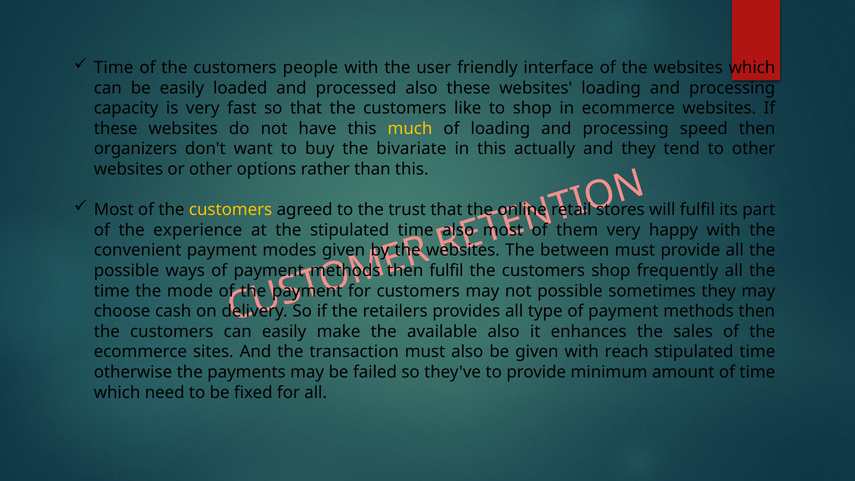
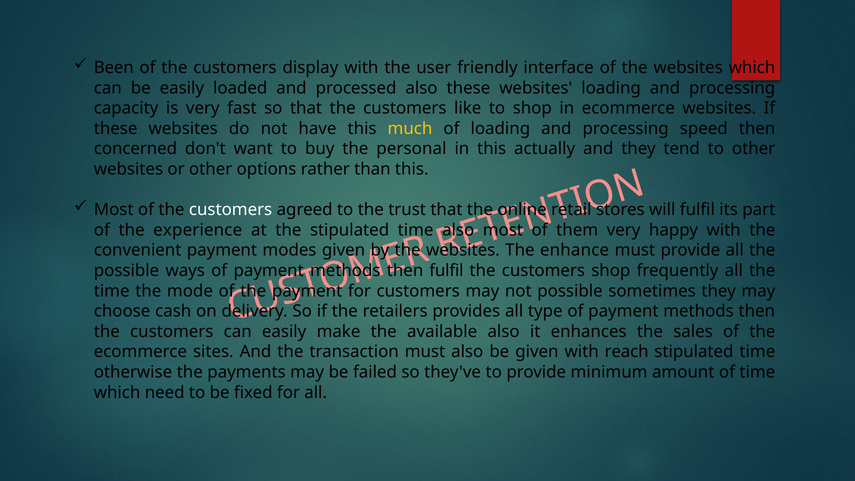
Time at (114, 68): Time -> Been
people: people -> display
organizers: organizers -> concerned
bivariate: bivariate -> personal
customers at (231, 210) colour: yellow -> white
between: between -> enhance
